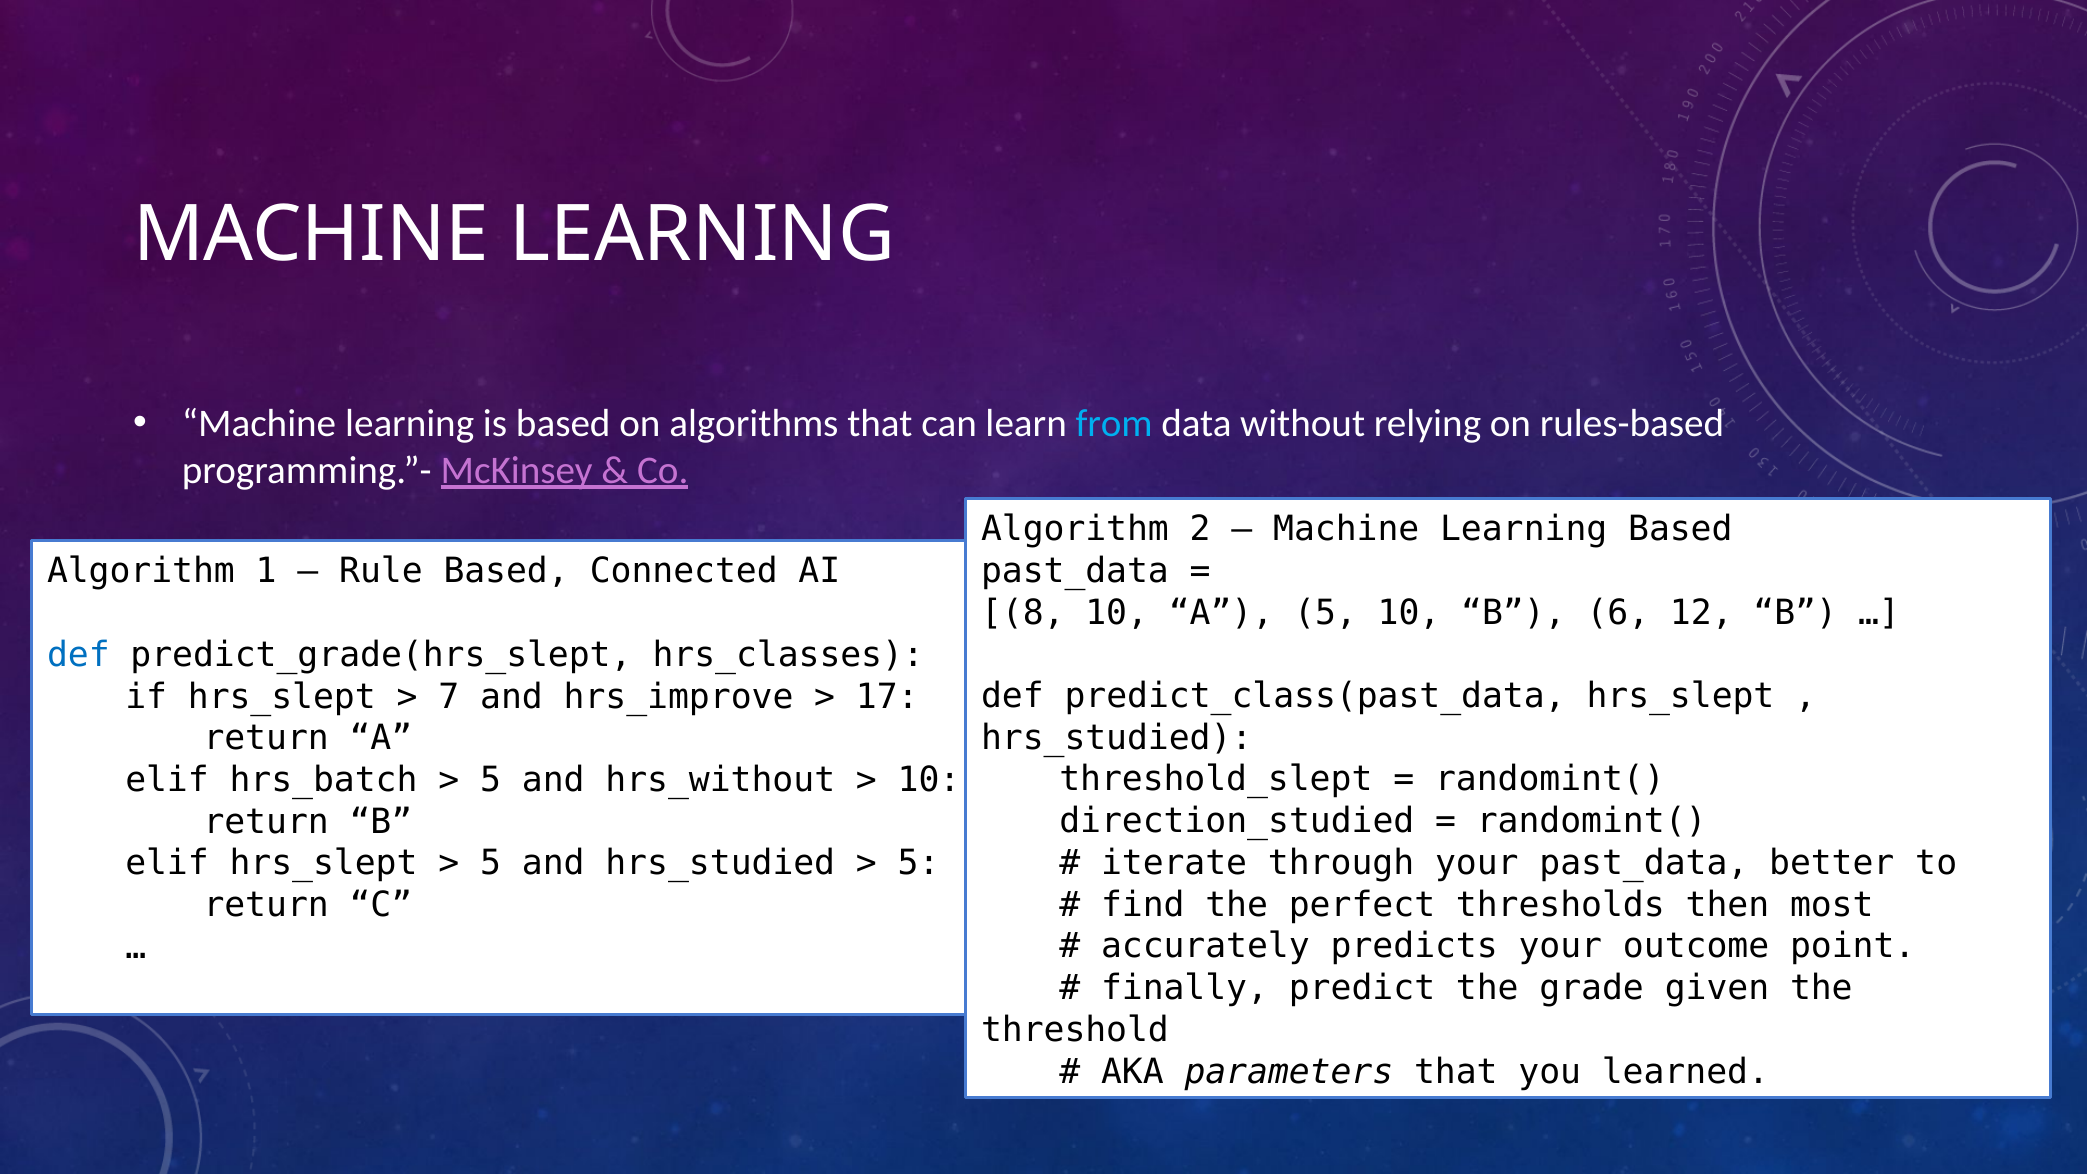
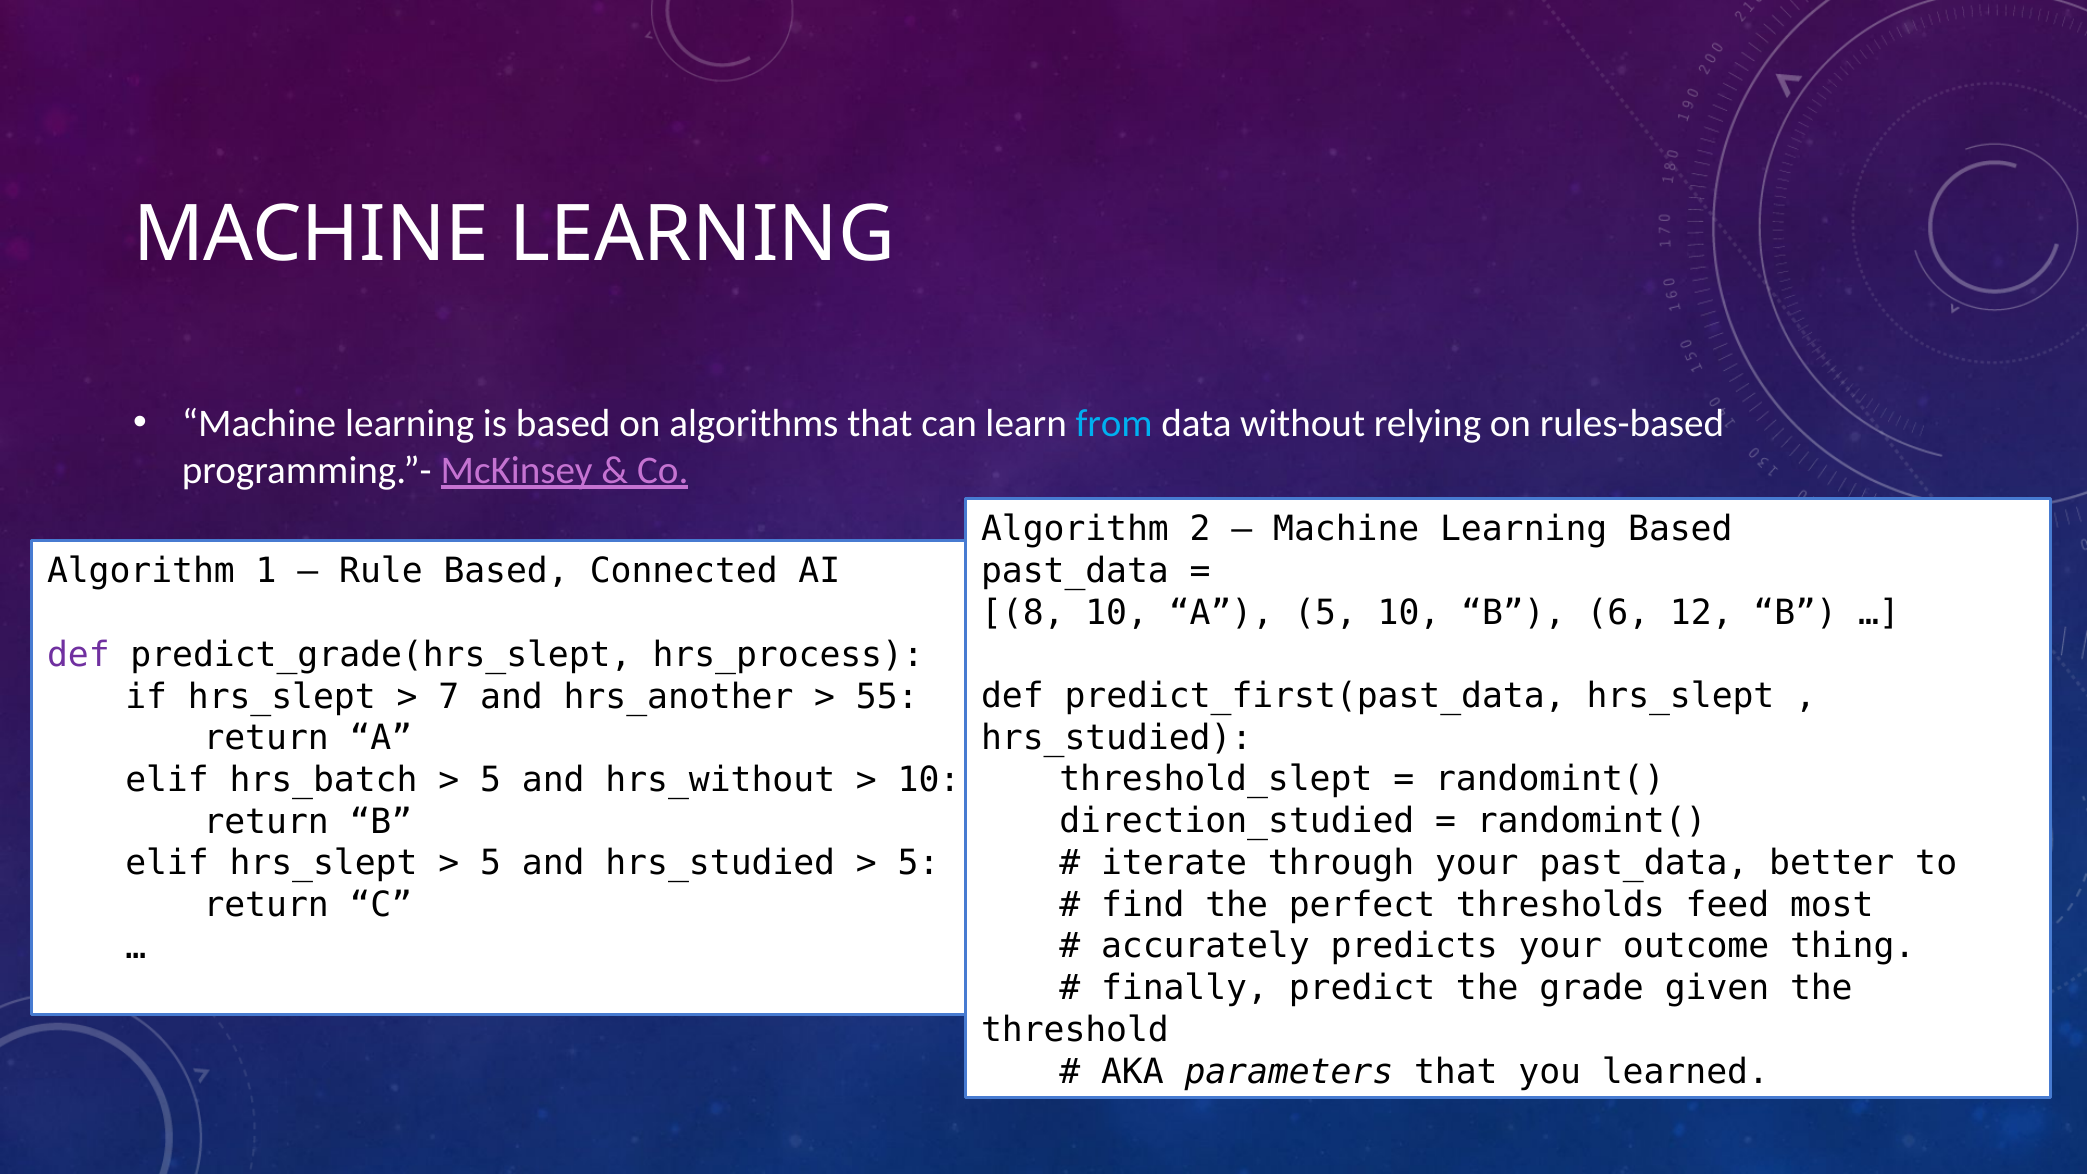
def at (78, 655) colour: blue -> purple
hrs_classes: hrs_classes -> hrs_process
predict_class(past_data: predict_class(past_data -> predict_first(past_data
hrs_improve: hrs_improve -> hrs_another
17: 17 -> 55
then: then -> feed
point: point -> thing
